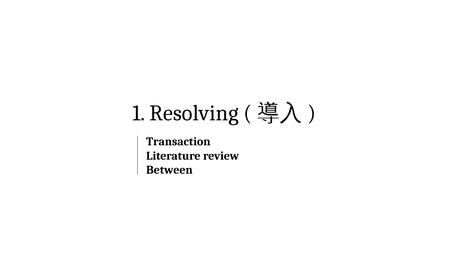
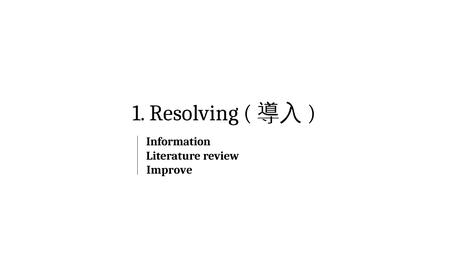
Transaction: Transaction -> Information
Between: Between -> Improve
